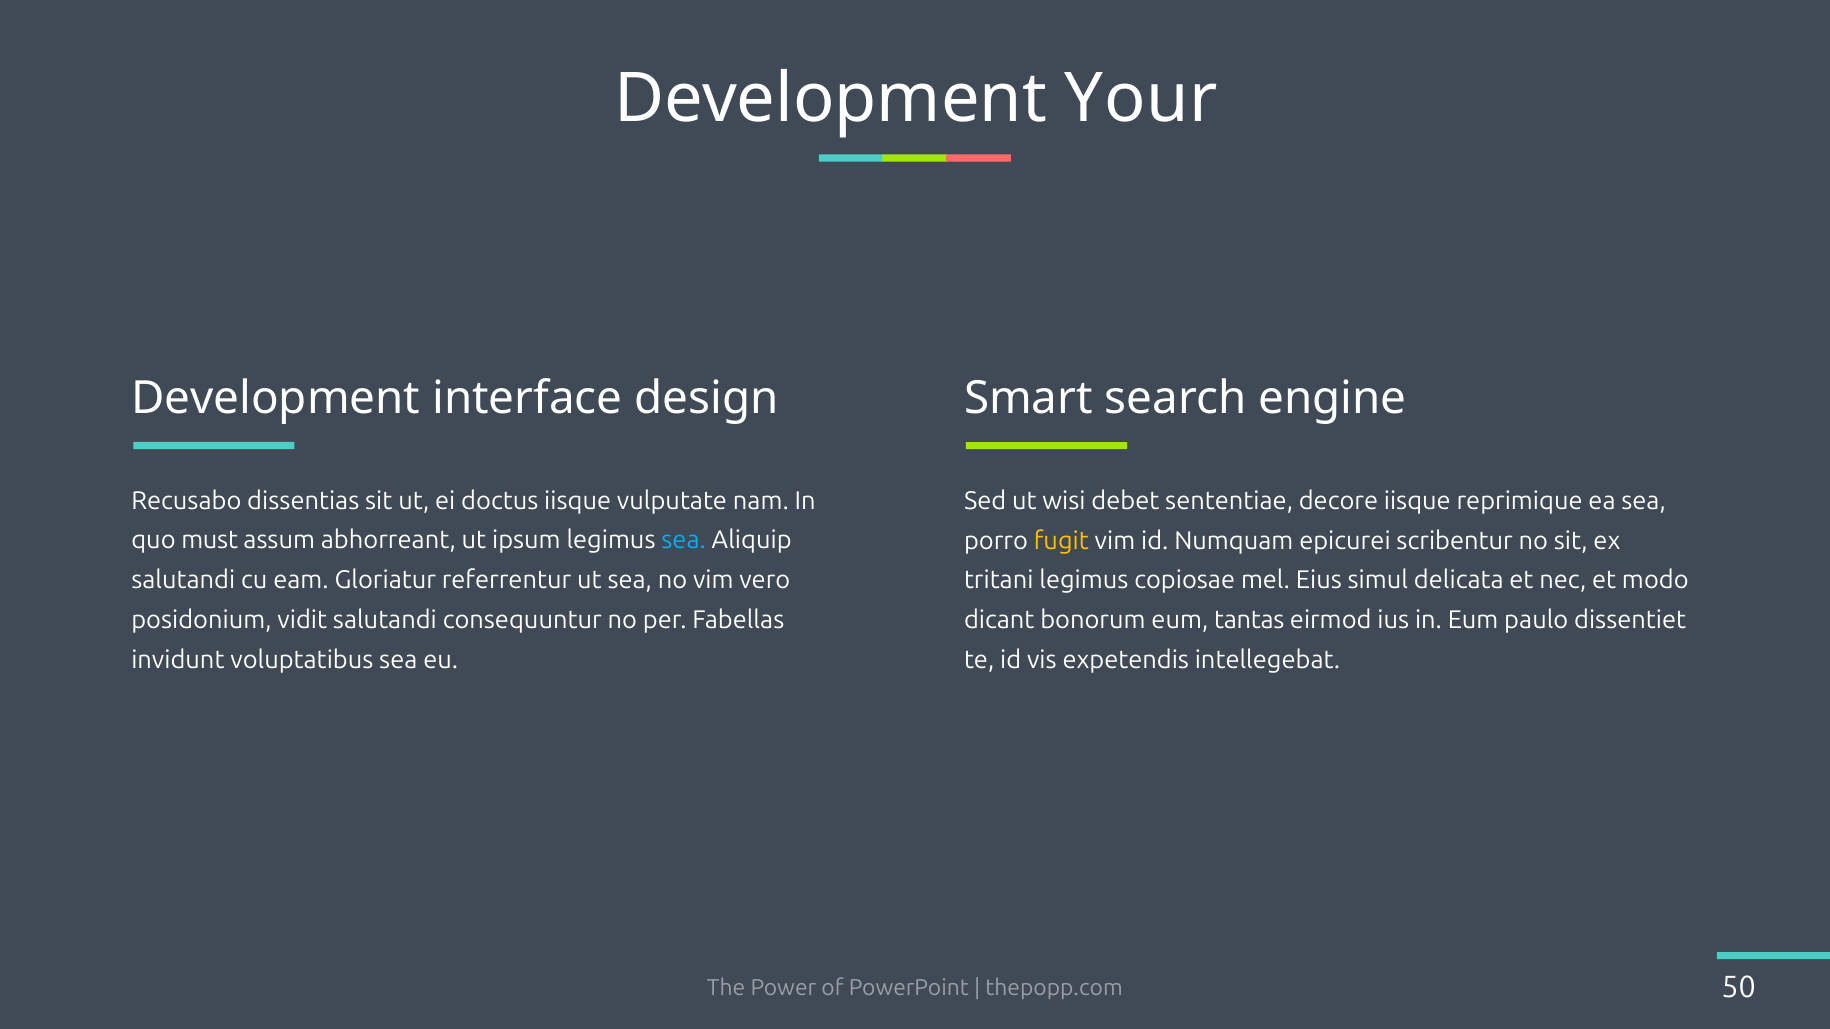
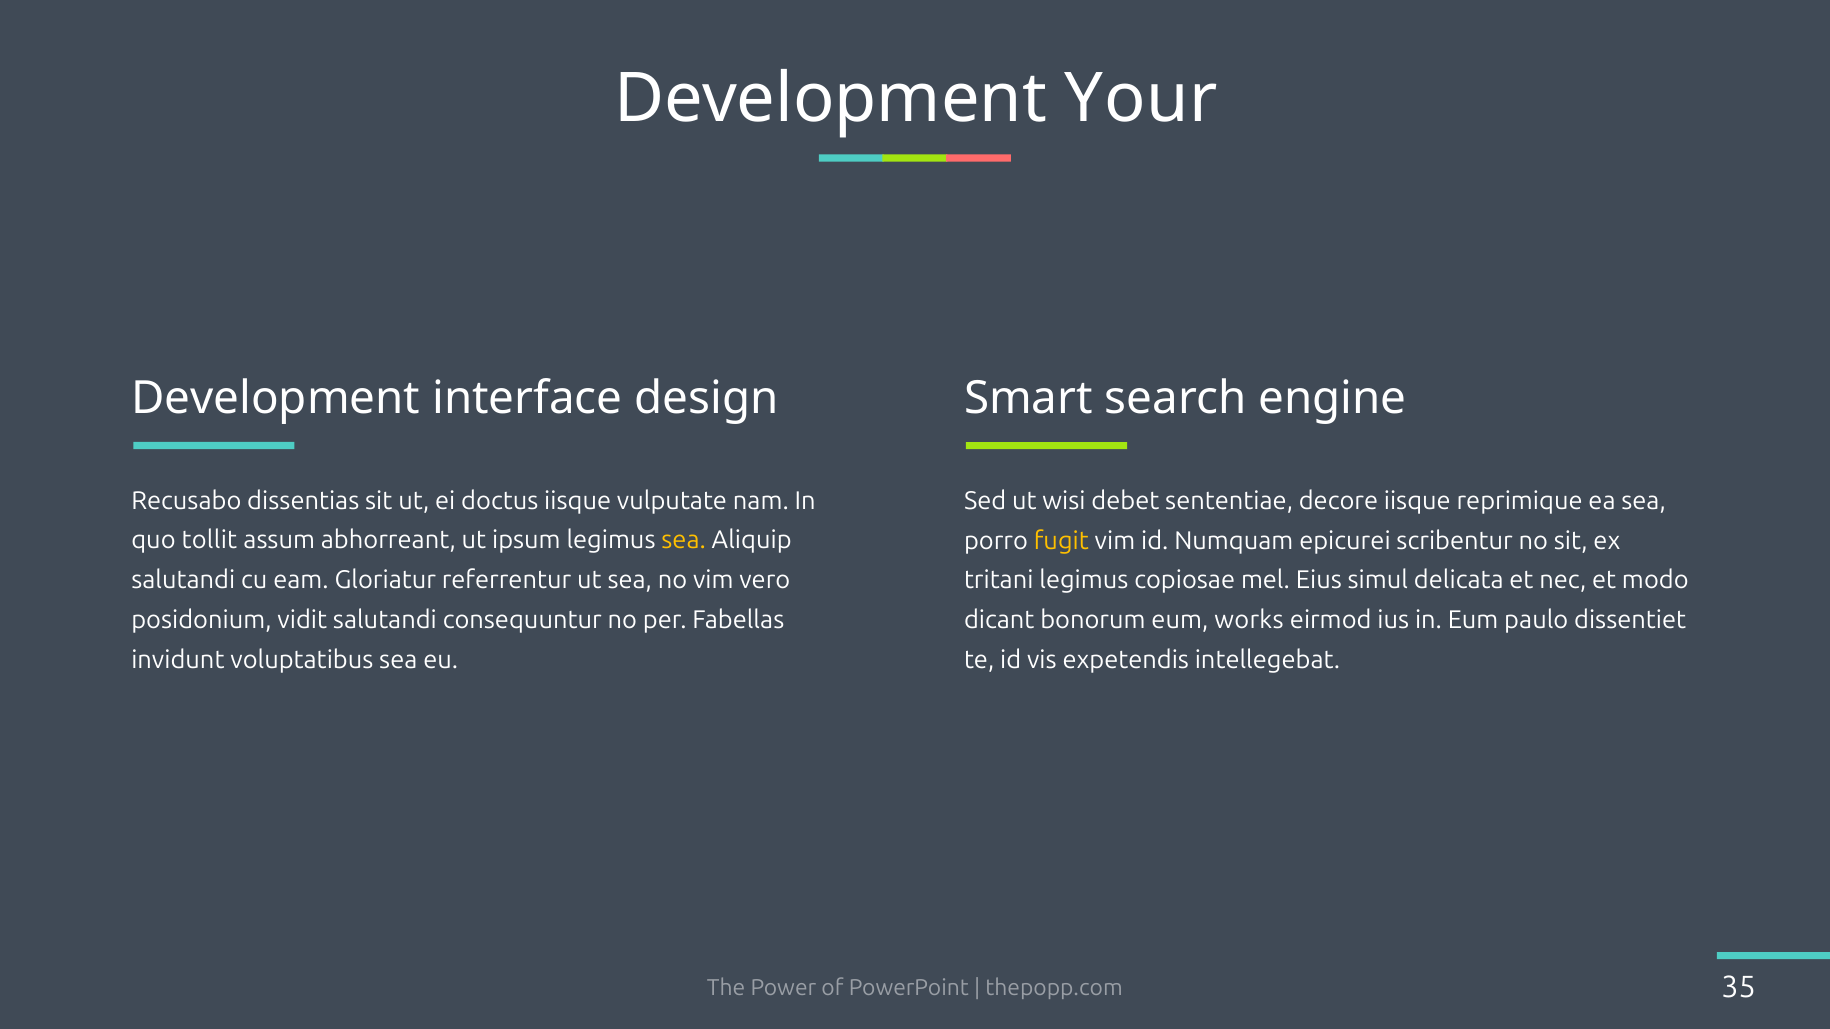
must: must -> tollit
sea at (684, 541) colour: light blue -> yellow
tantas: tantas -> works
50: 50 -> 35
